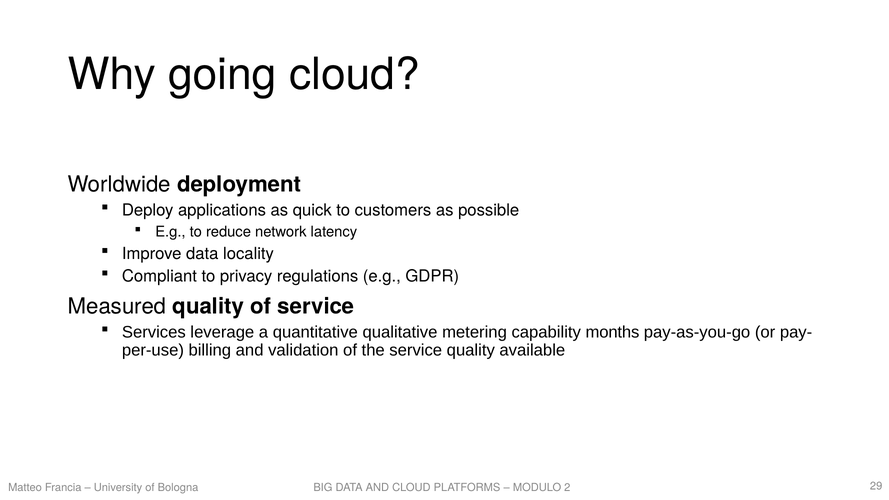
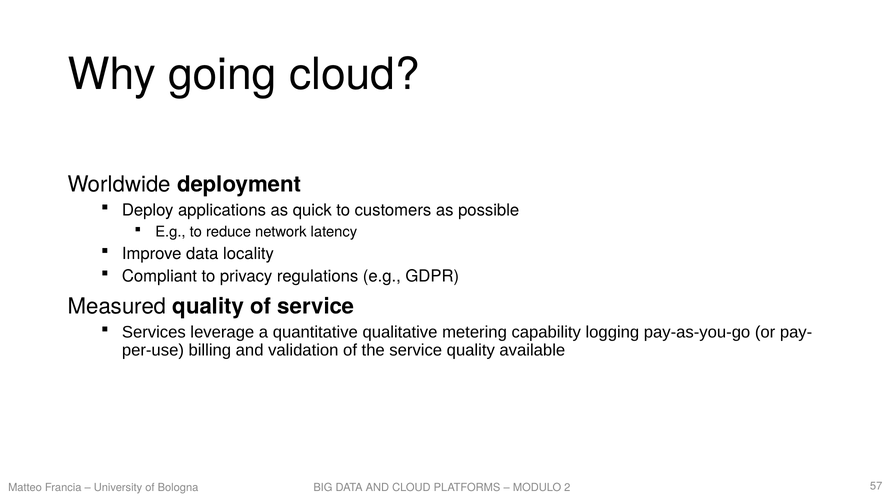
months: months -> logging
29: 29 -> 57
